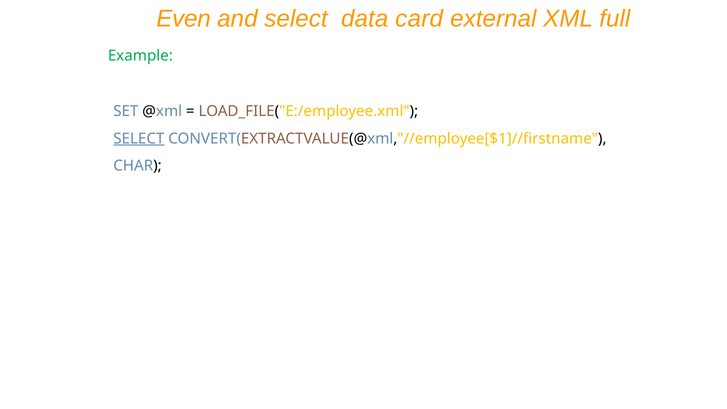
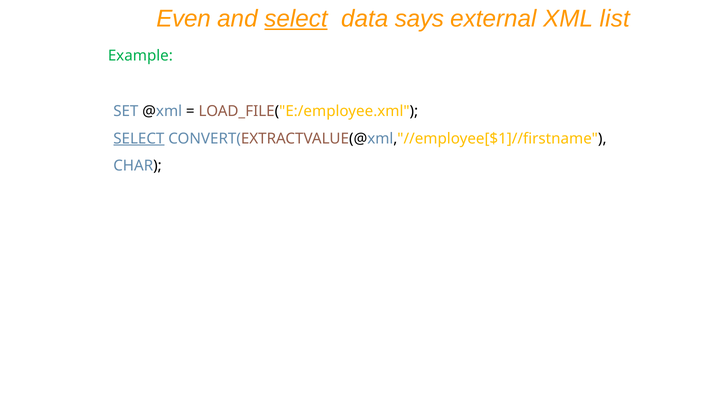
select at (296, 19) underline: none -> present
card: card -> says
full: full -> list
